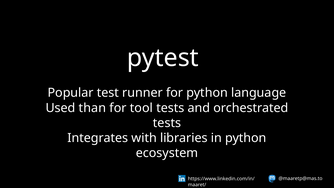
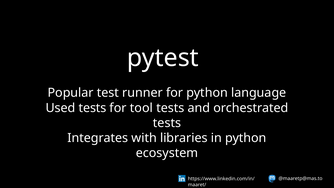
Used than: than -> tests
